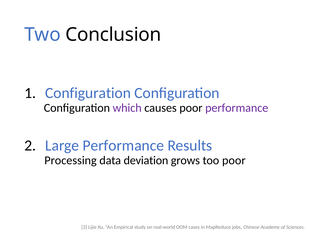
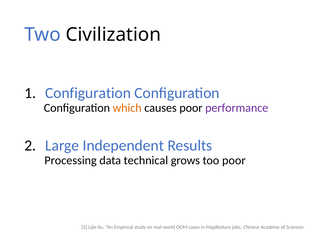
Conclusion: Conclusion -> Civilization
which colour: purple -> orange
Large Performance: Performance -> Independent
deviation: deviation -> technical
